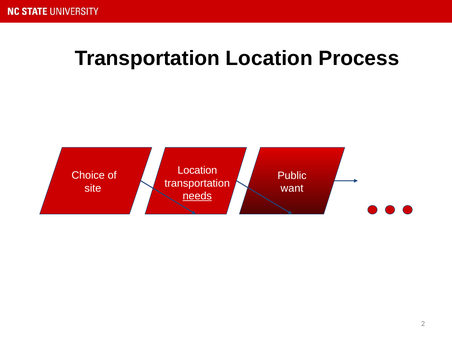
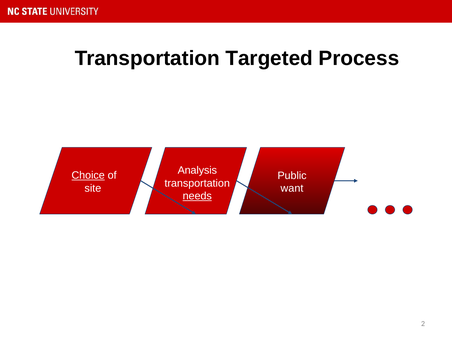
Transportation Location: Location -> Targeted
Location at (197, 170): Location -> Analysis
Choice underline: none -> present
